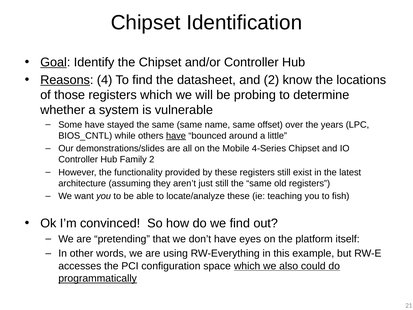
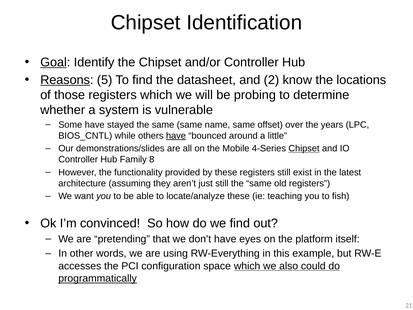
4: 4 -> 5
Chipset at (304, 148) underline: none -> present
Family 2: 2 -> 8
